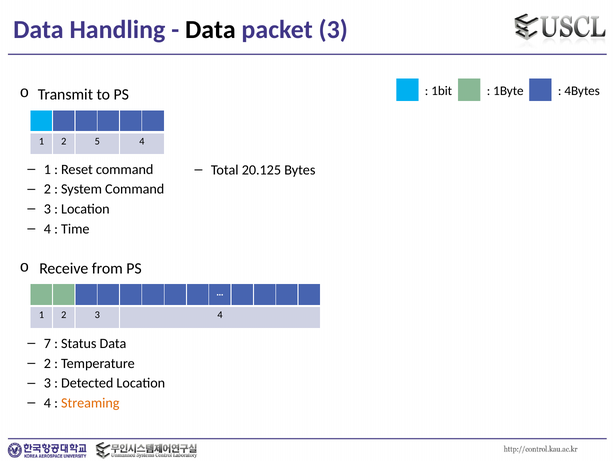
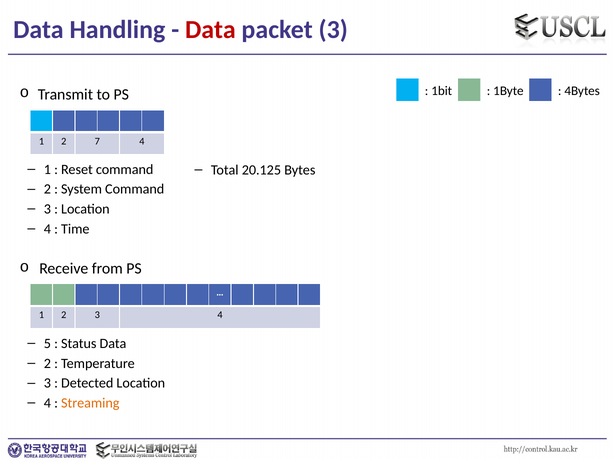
Data at (210, 30) colour: black -> red
5: 5 -> 7
7: 7 -> 5
